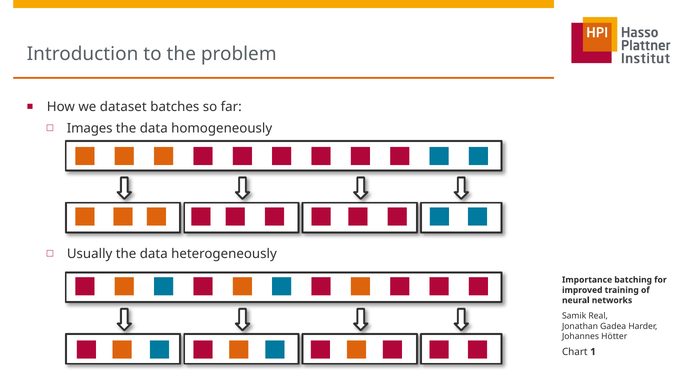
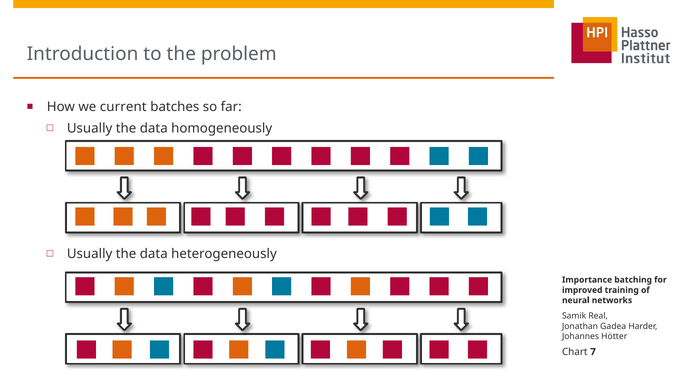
dataset: dataset -> current
Images at (90, 129): Images -> Usually
1: 1 -> 7
